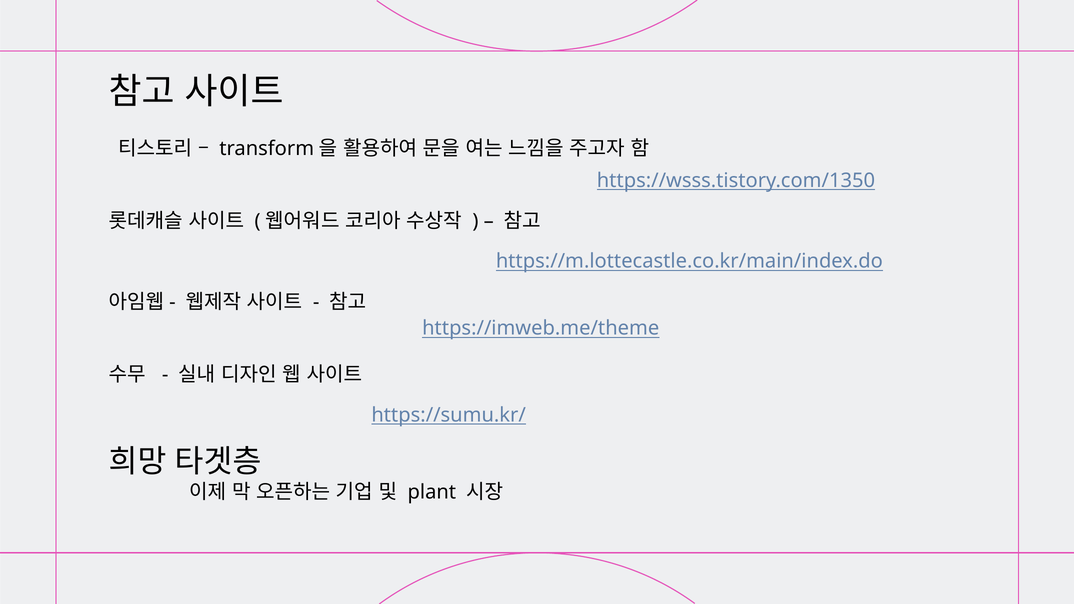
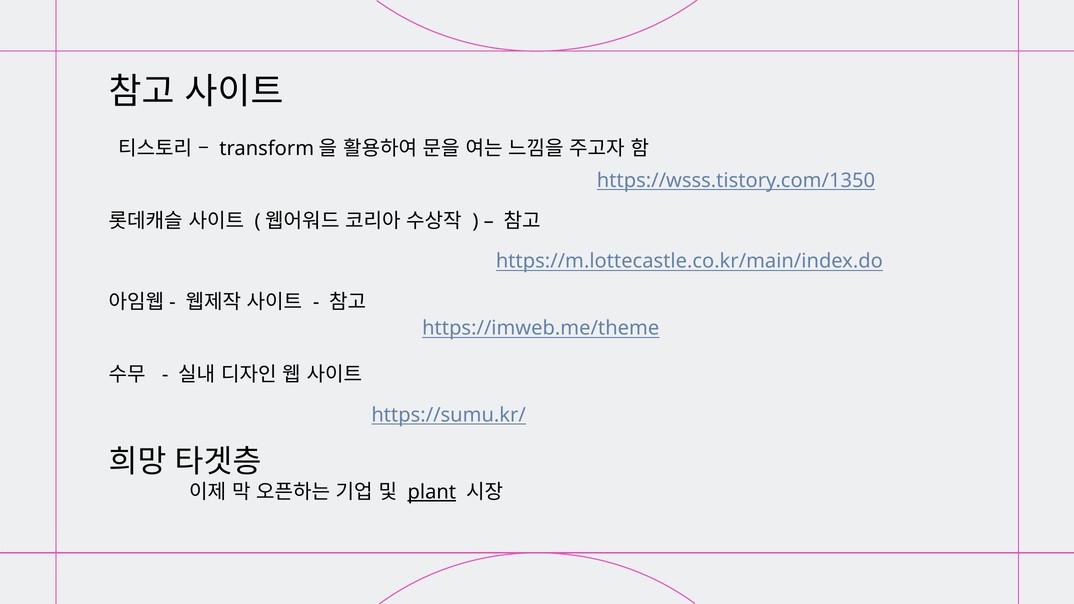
plant underline: none -> present
